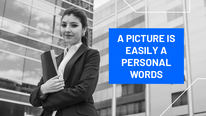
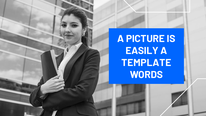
PERSONAL: PERSONAL -> TEMPLATE
